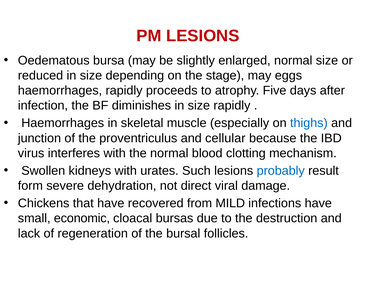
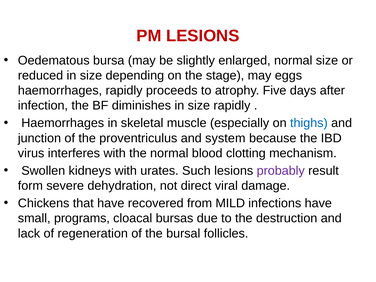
cellular: cellular -> system
probably colour: blue -> purple
economic: economic -> programs
